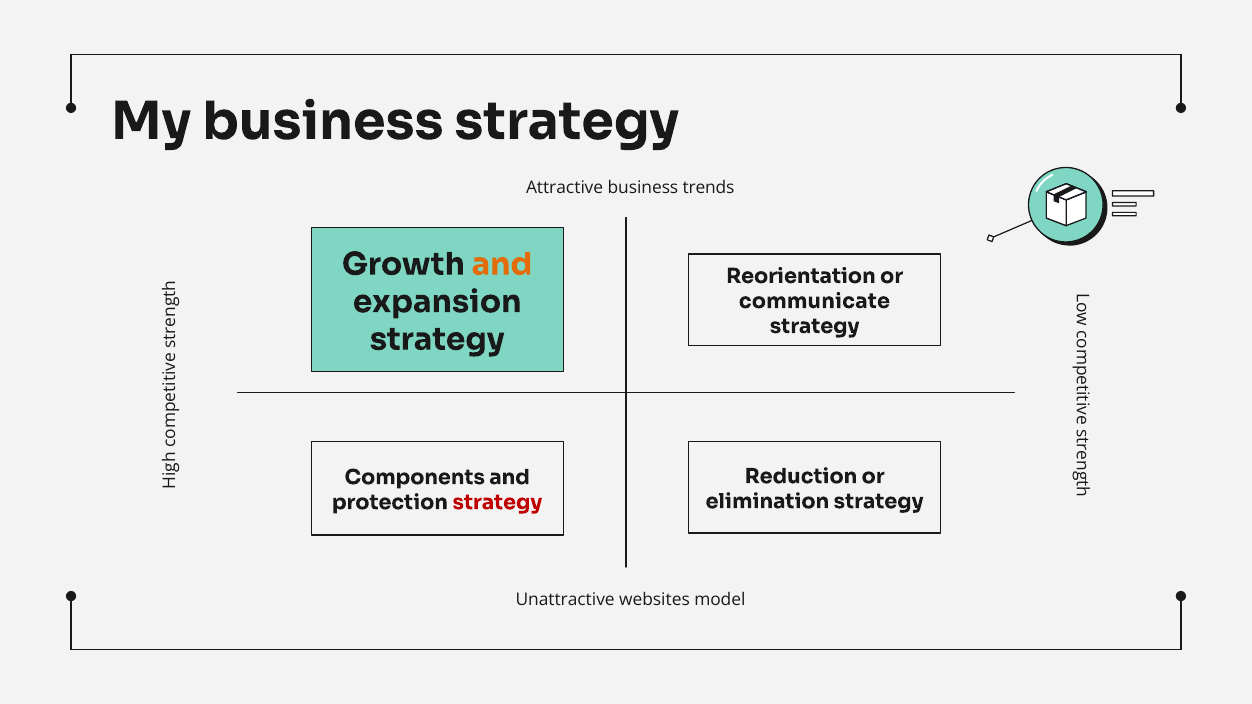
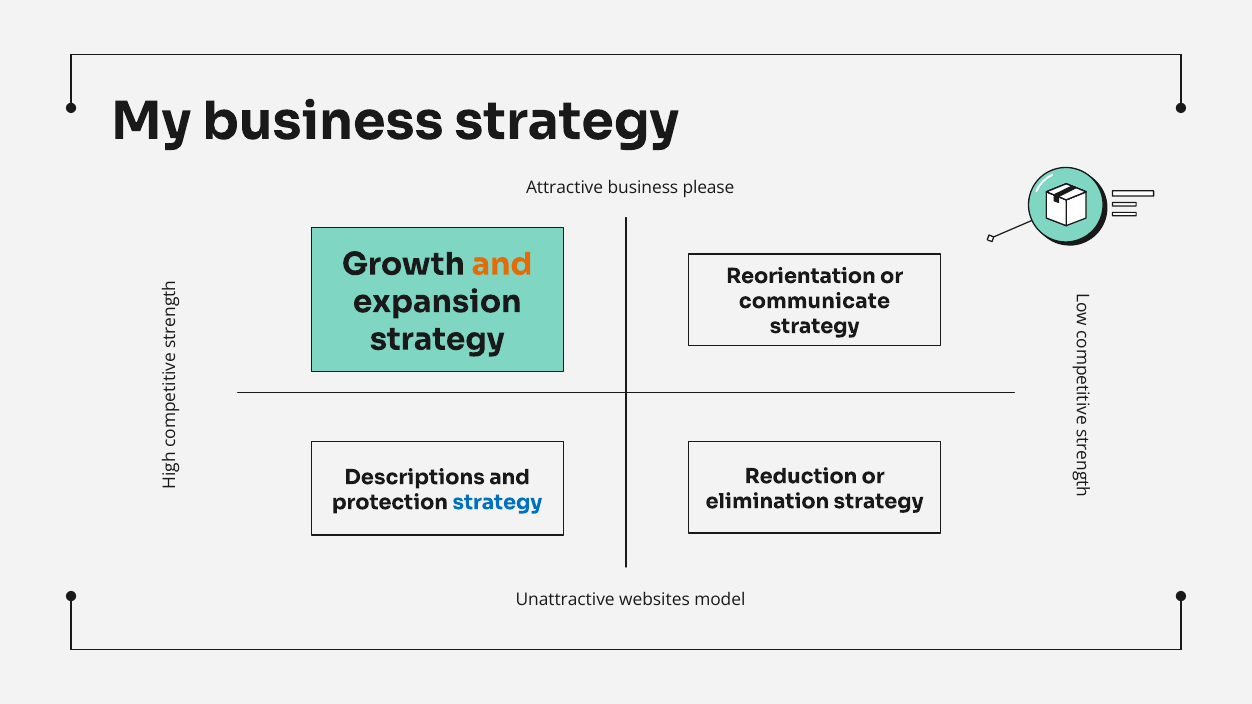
trends: trends -> please
Components: Components -> Descriptions
strategy at (497, 502) colour: red -> blue
